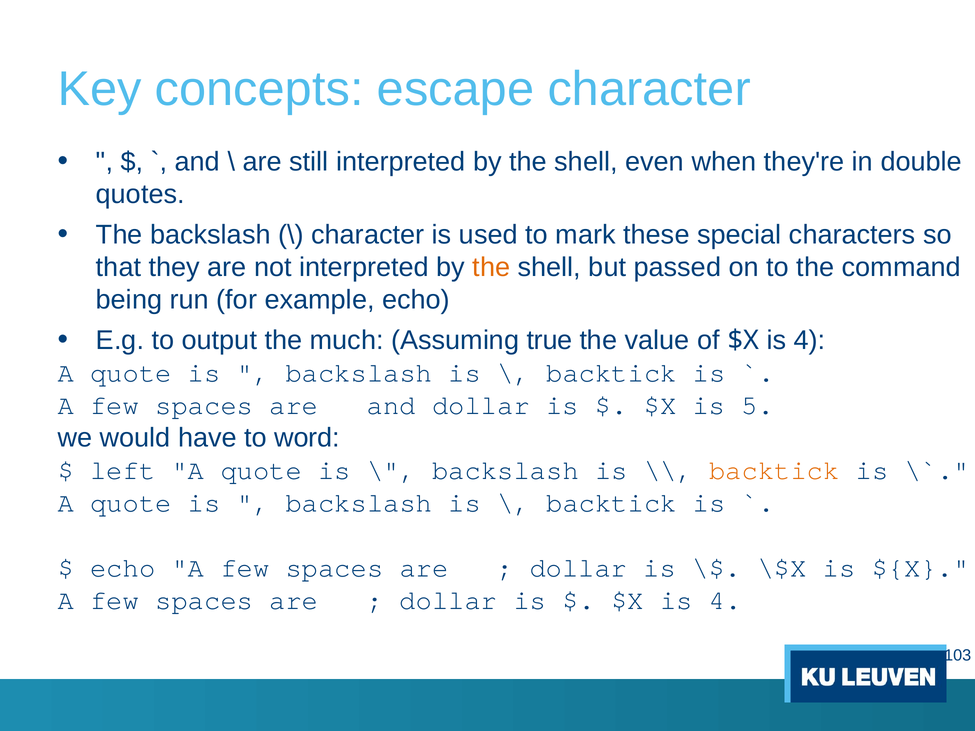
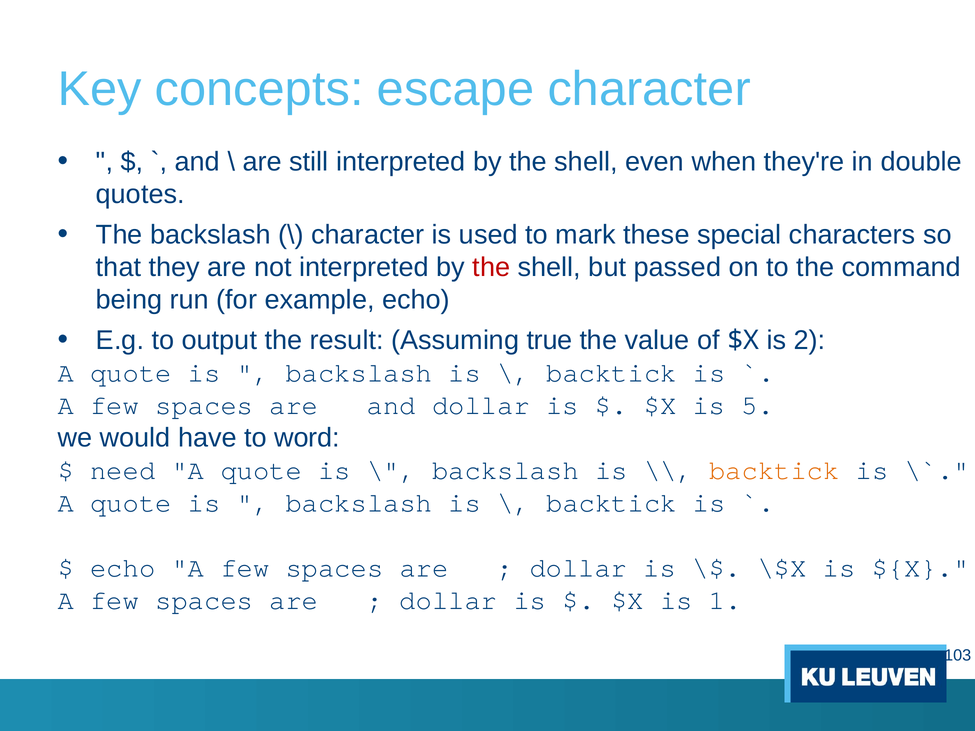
the at (491, 268) colour: orange -> red
much: much -> result
of $X is 4: 4 -> 2
left: left -> need
4 at (725, 601): 4 -> 1
